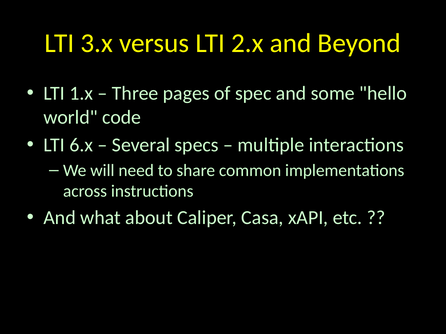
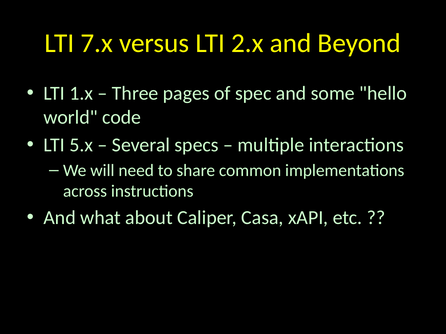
3.x: 3.x -> 7.x
6.x: 6.x -> 5.x
